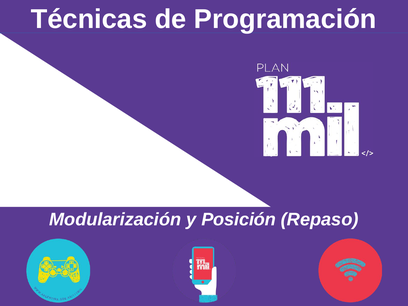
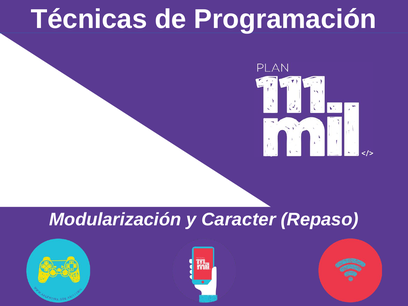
Posición: Posición -> Caracter
